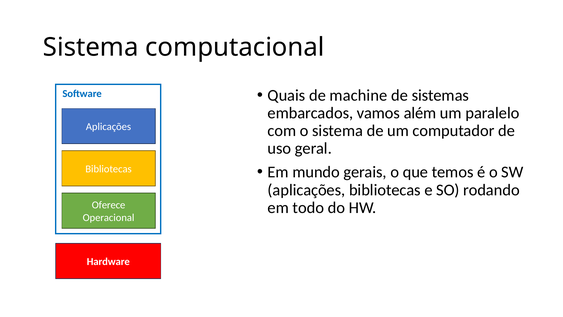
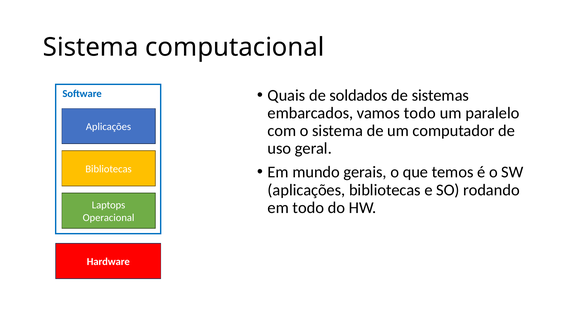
machine: machine -> soldados
vamos além: além -> todo
Oferece: Oferece -> Laptops
